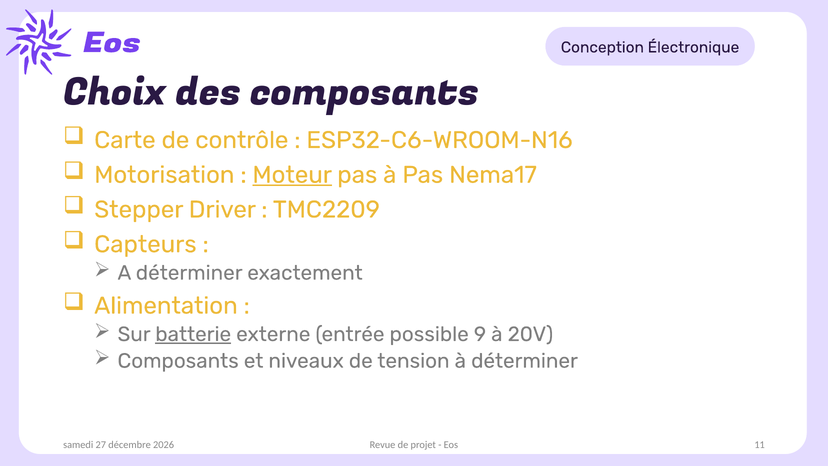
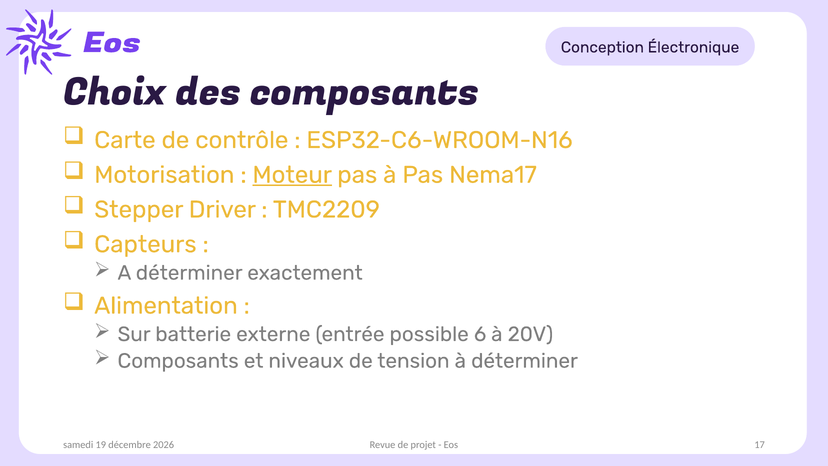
batterie underline: present -> none
9: 9 -> 6
27: 27 -> 19
11: 11 -> 17
